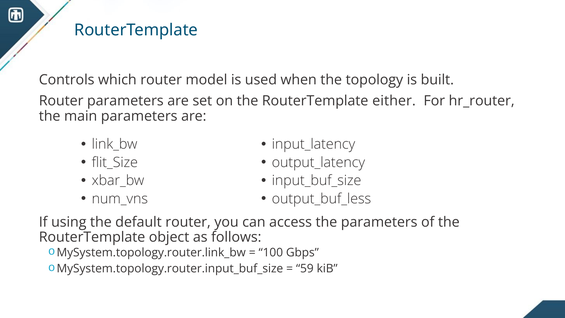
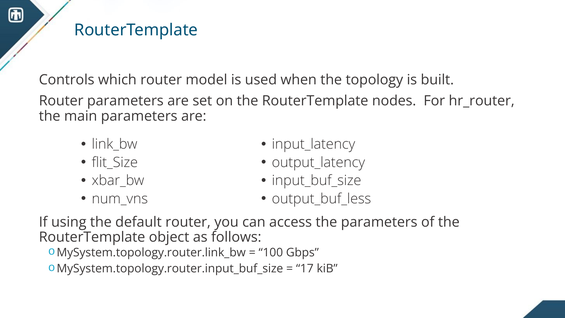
either: either -> nodes
59: 59 -> 17
